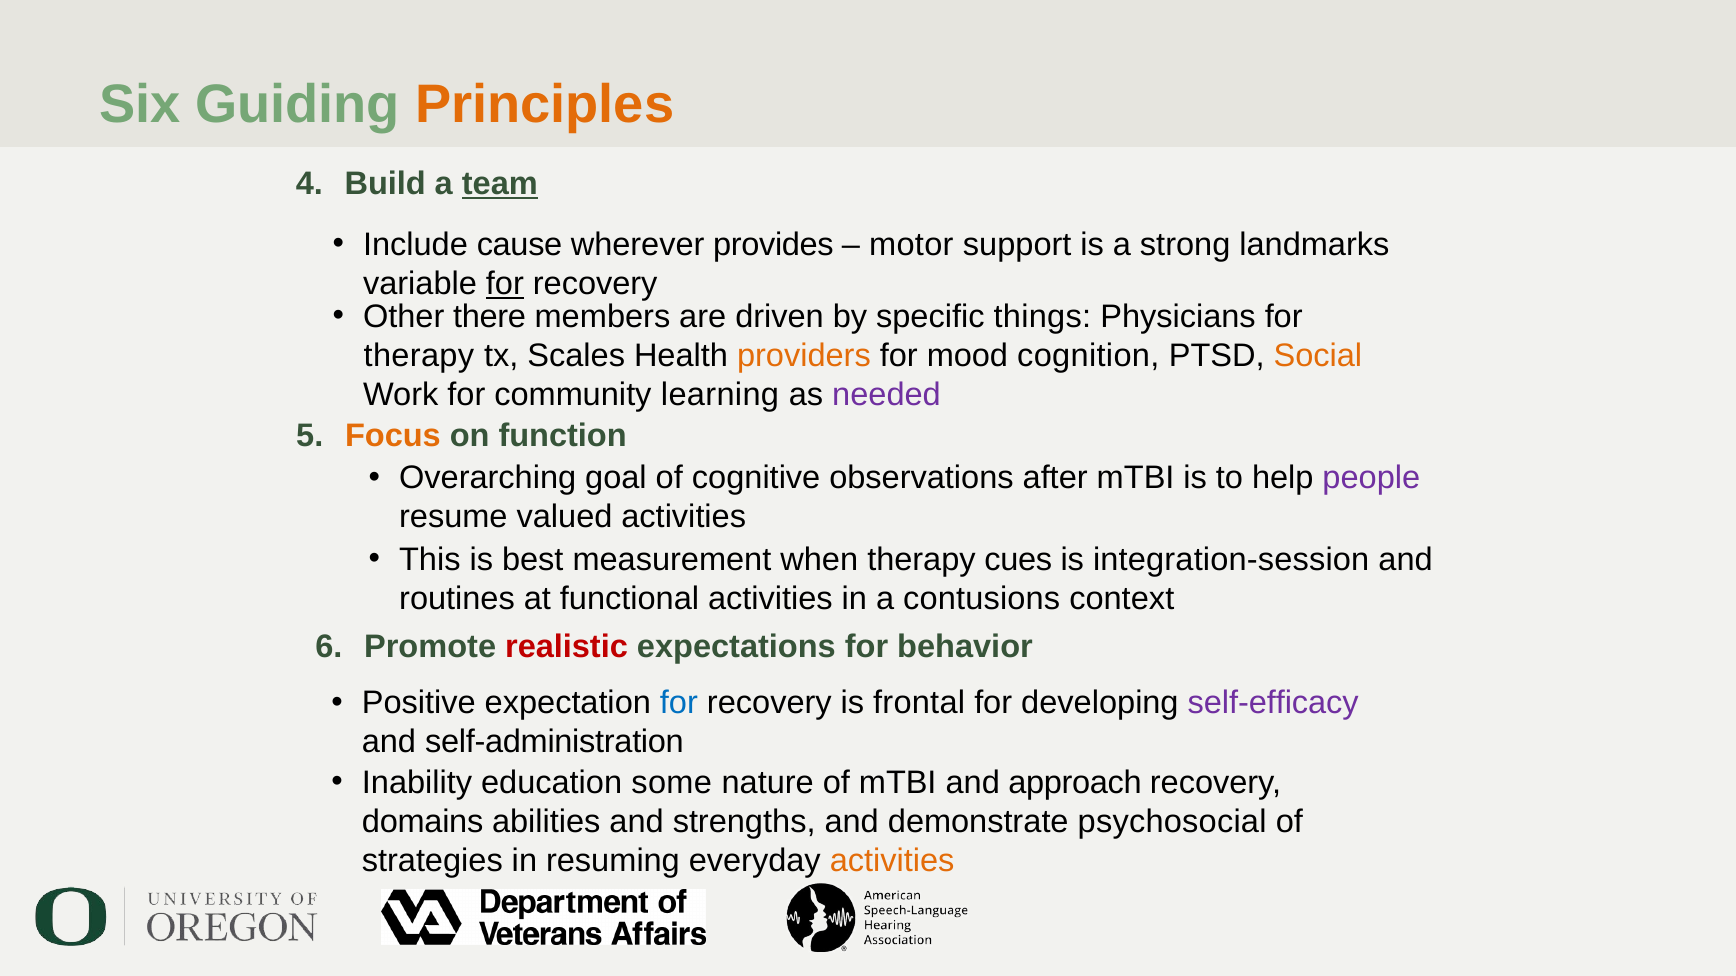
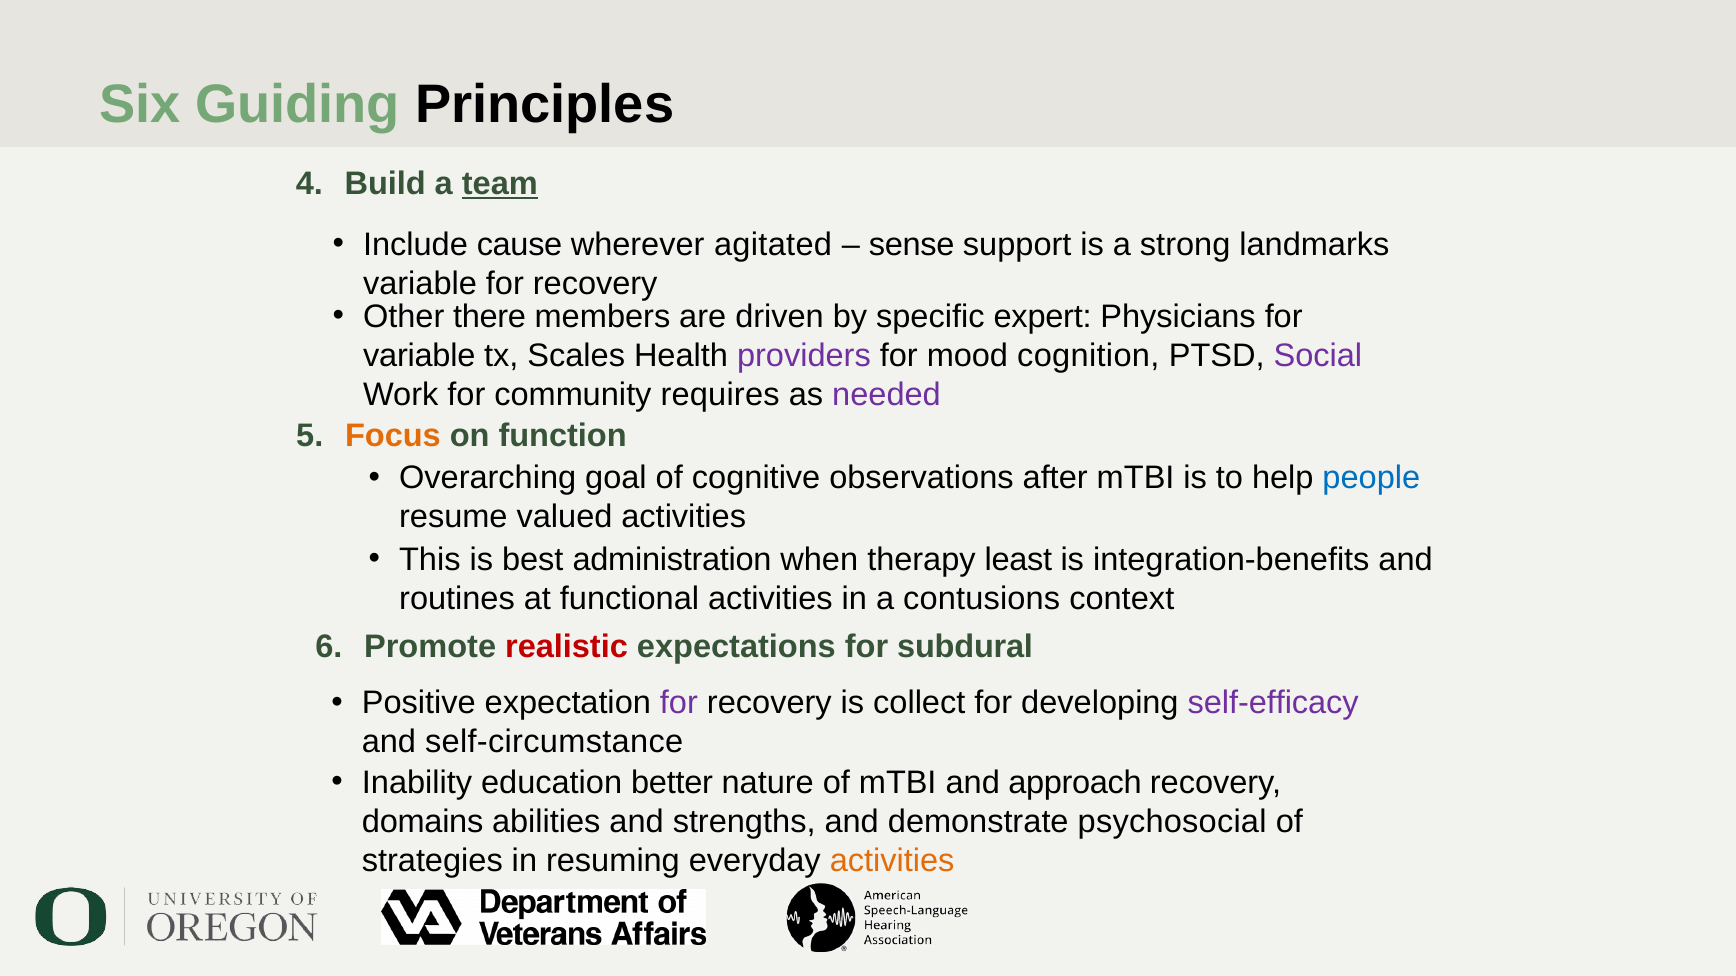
Principles colour: orange -> black
provides: provides -> agitated
motor: motor -> sense
for at (505, 284) underline: present -> none
things: things -> expert
therapy at (419, 356): therapy -> variable
providers colour: orange -> purple
Social colour: orange -> purple
learning: learning -> requires
people colour: purple -> blue
measurement: measurement -> administration
cues: cues -> least
integration-session: integration-session -> integration-benefits
behavior: behavior -> subdural
for at (679, 704) colour: blue -> purple
frontal: frontal -> collect
self-administration: self-administration -> self-circumstance
some: some -> better
